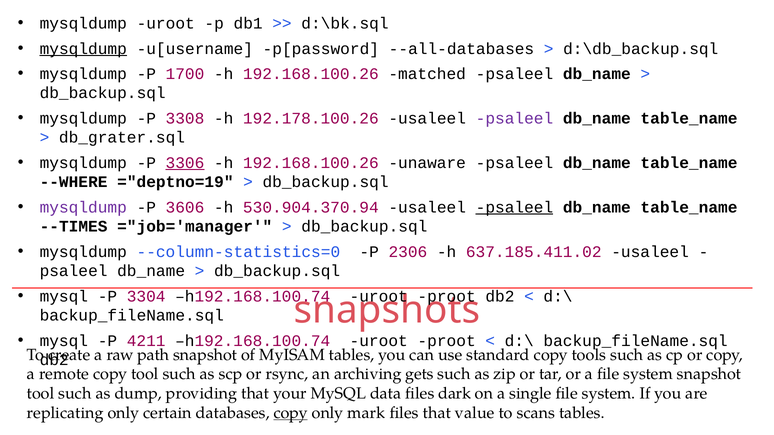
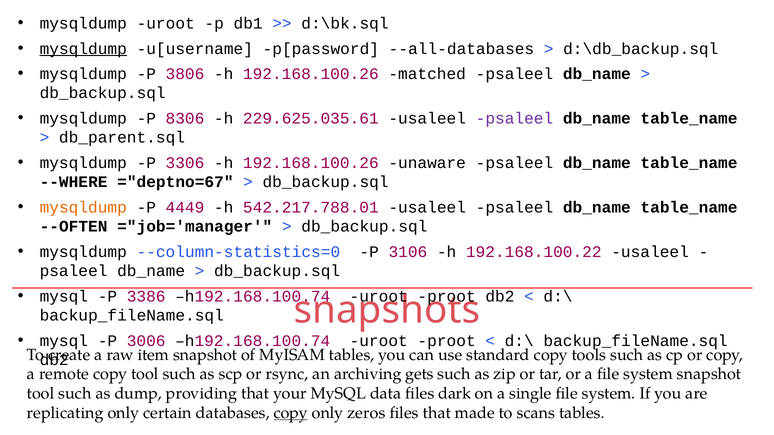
1700: 1700 -> 3806
3308: 3308 -> 8306
192.178.100.26: 192.178.100.26 -> 229.625.035.61
db_grater.sql: db_grater.sql -> db_parent.sql
3306 underline: present -> none
="deptno=19: ="deptno=19 -> ="deptno=67
mysqldump at (83, 207) colour: purple -> orange
3606: 3606 -> 4449
530.904.370.94: 530.904.370.94 -> 542.217.788.01
psaleel at (514, 207) underline: present -> none
--TIMES: --TIMES -> --OFTEN
2306: 2306 -> 3106
637.185.411.02: 637.185.411.02 -> 192.168.100.22
3304: 3304 -> 3386
4211: 4211 -> 3006
path: path -> item
mark: mark -> zeros
value: value -> made
